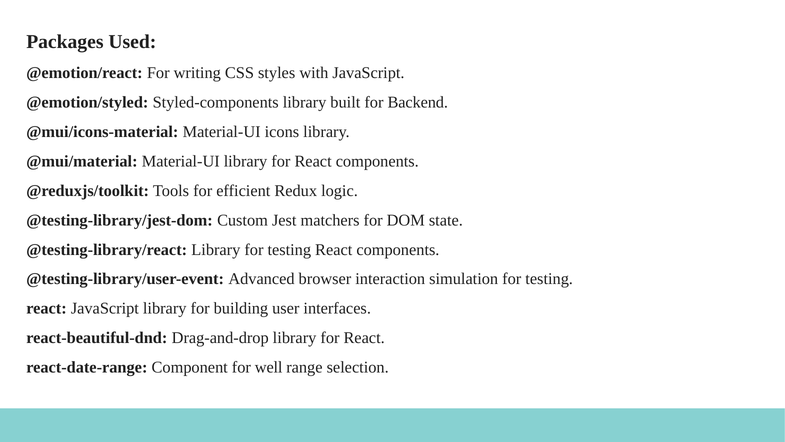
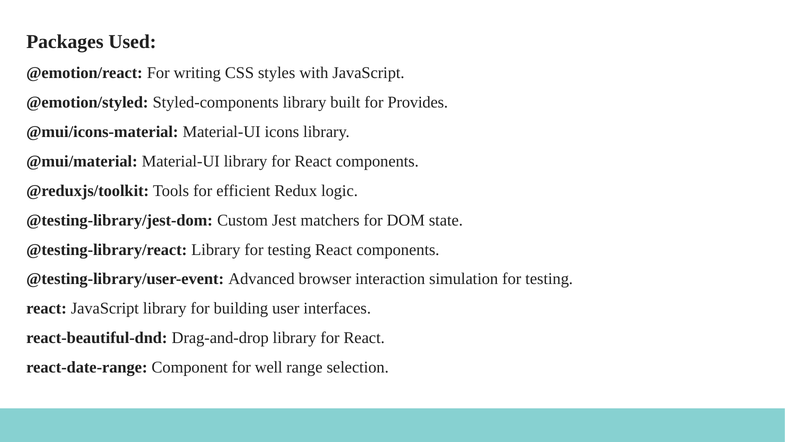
Backend: Backend -> Provides
